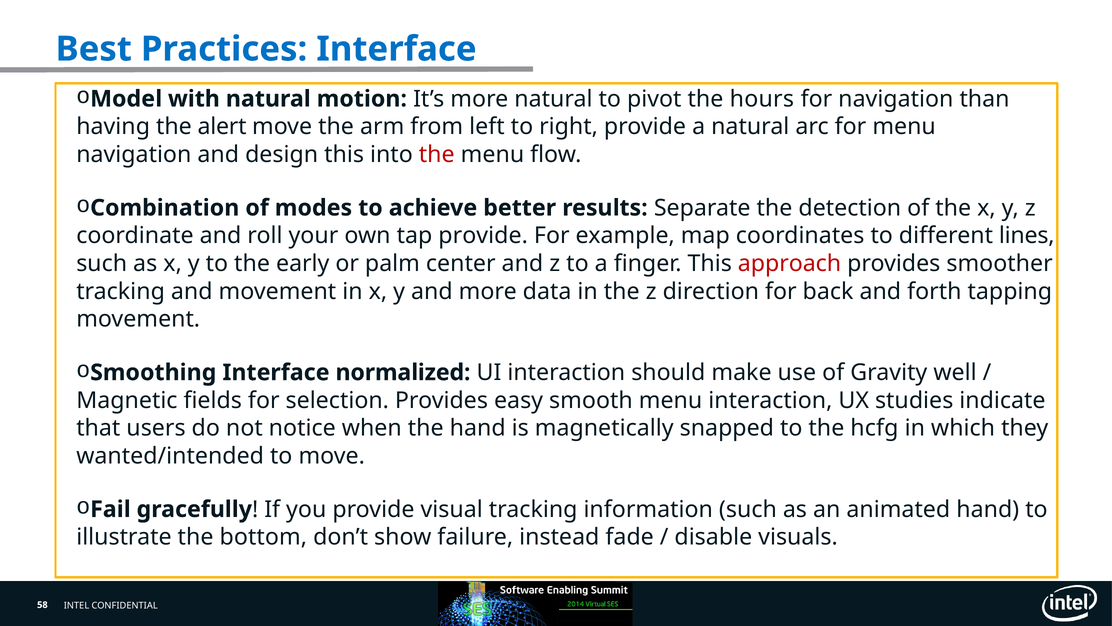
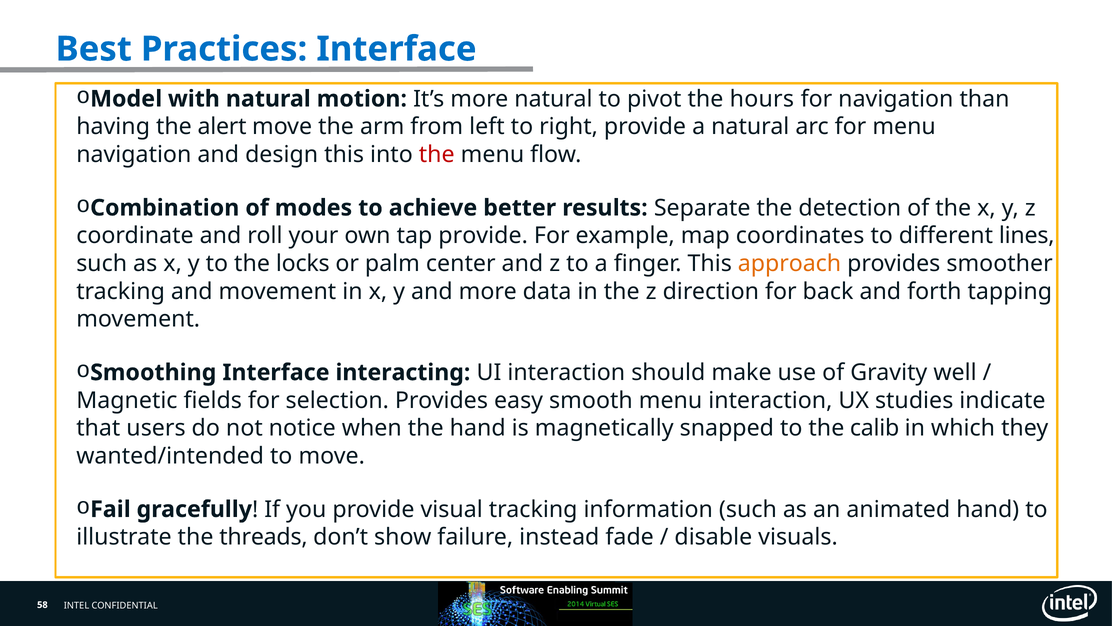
early: early -> locks
approach colour: red -> orange
normalized: normalized -> interacting
hcfg: hcfg -> calib
bottom: bottom -> threads
